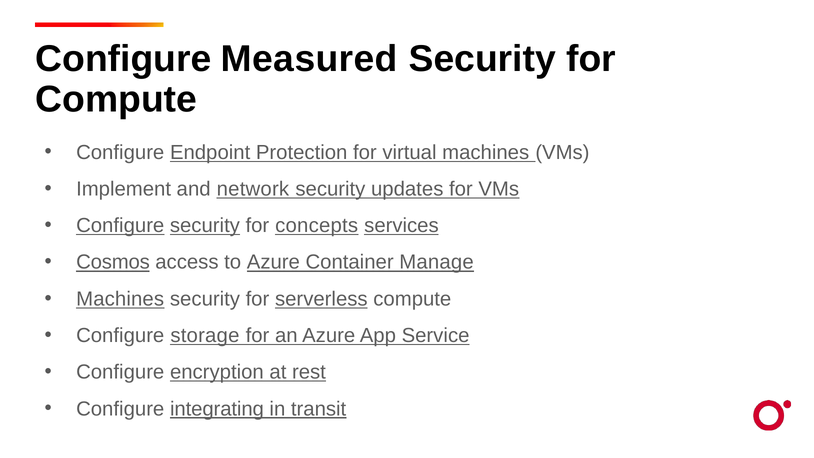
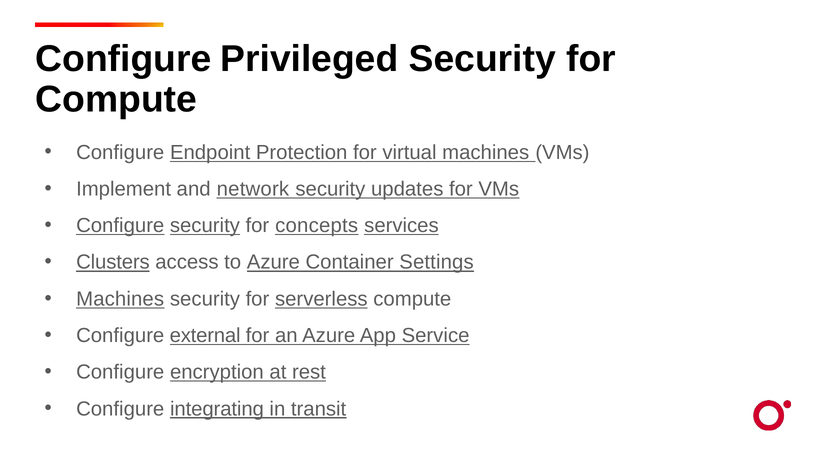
Measured: Measured -> Privileged
Cosmos: Cosmos -> Clusters
Manage: Manage -> Settings
storage: storage -> external
